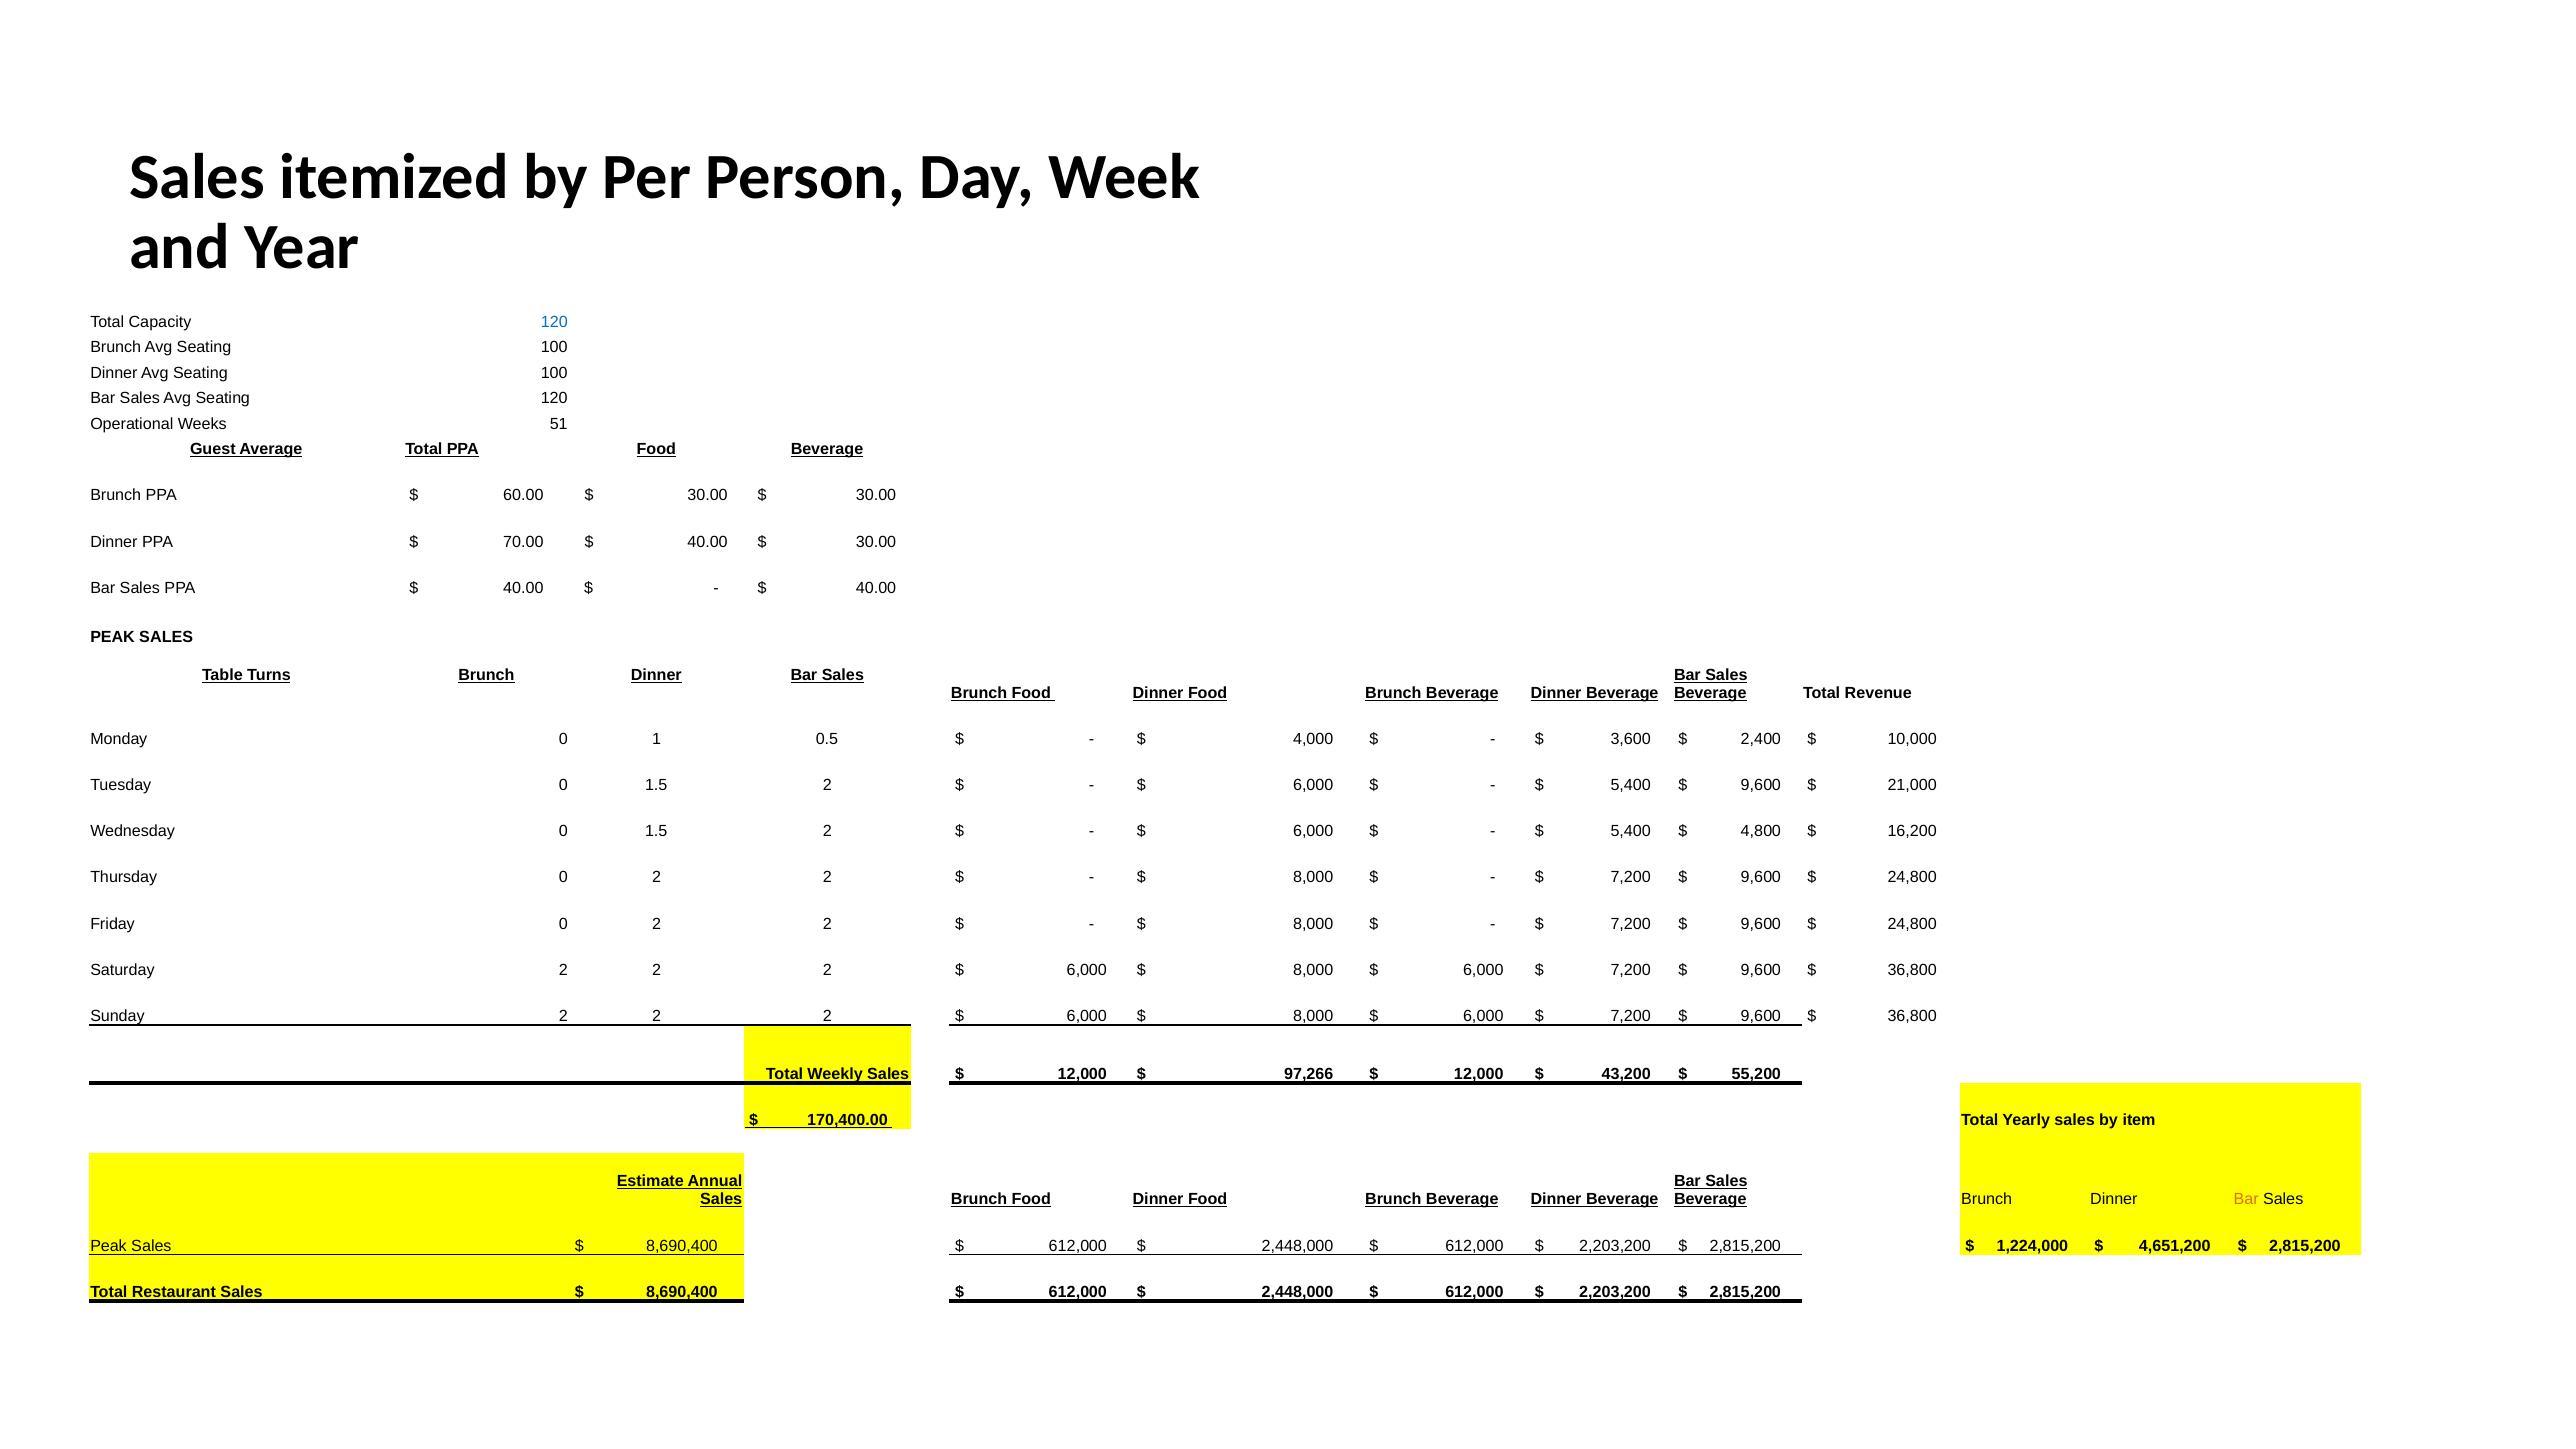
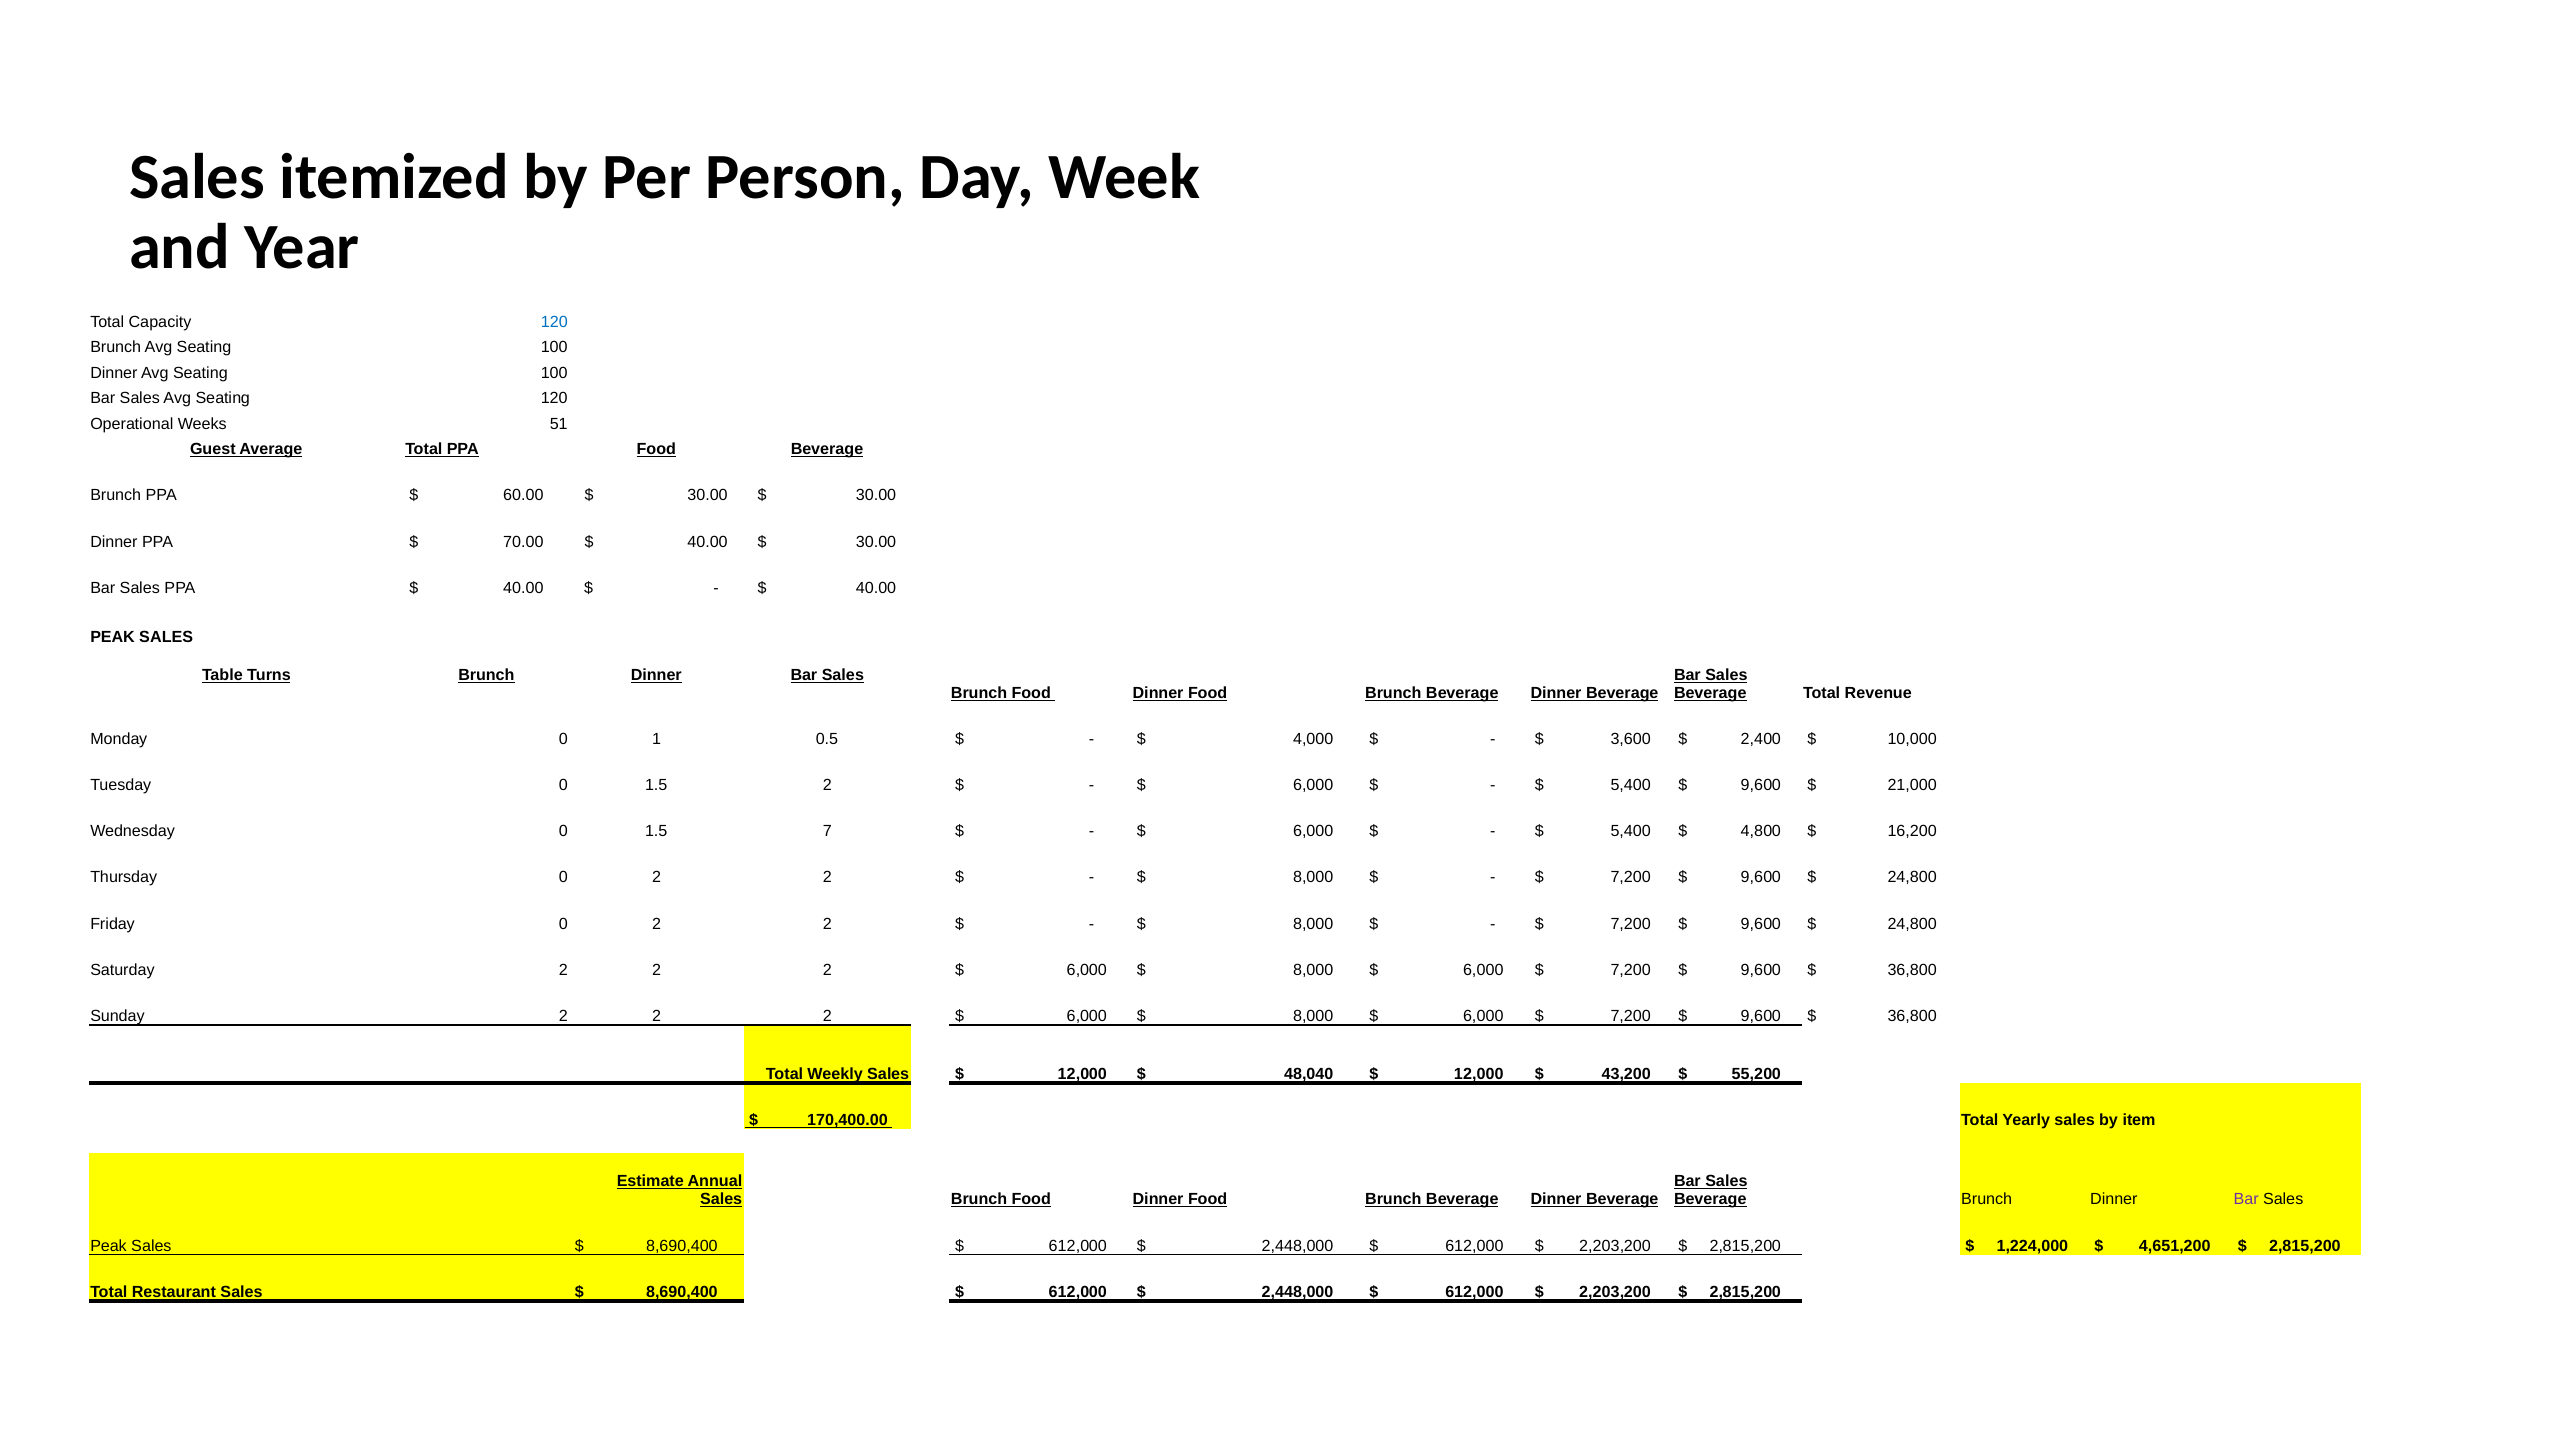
Wednesday 0 1.5 2: 2 -> 7
97,266: 97,266 -> 48,040
Bar at (2246, 1200) colour: orange -> purple
